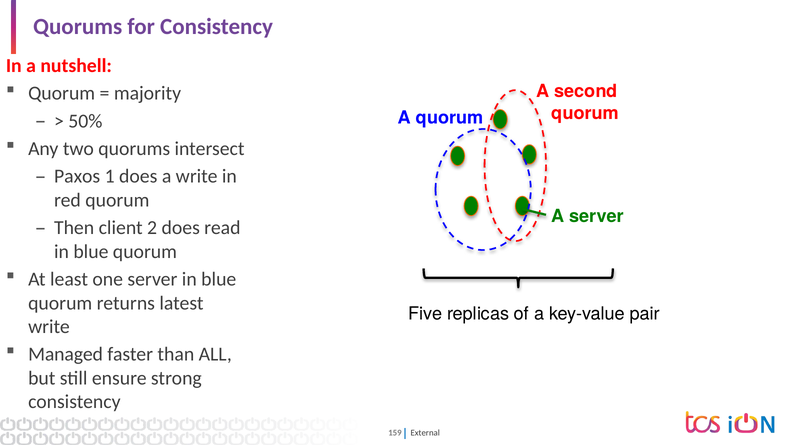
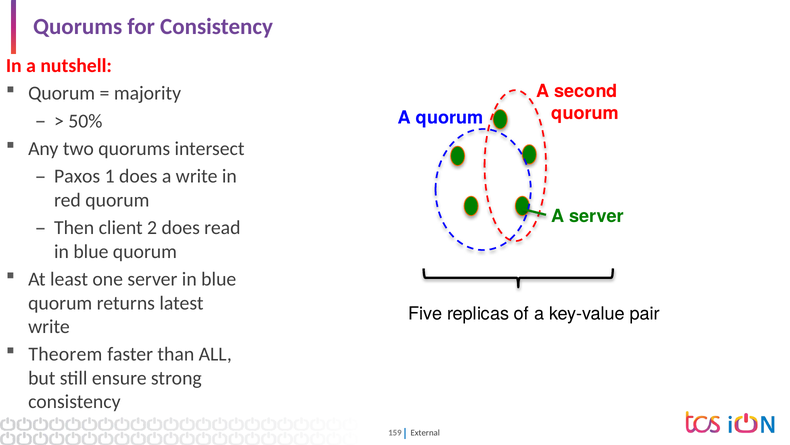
Managed at (66, 354): Managed -> Theorem
